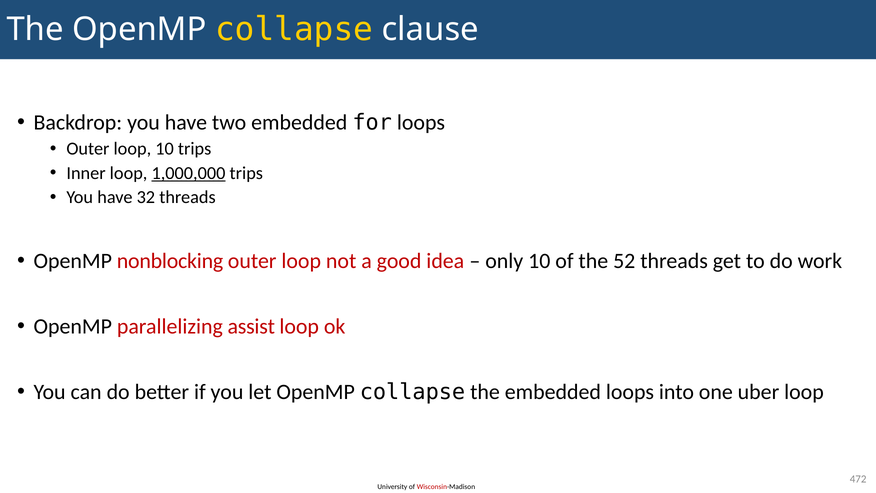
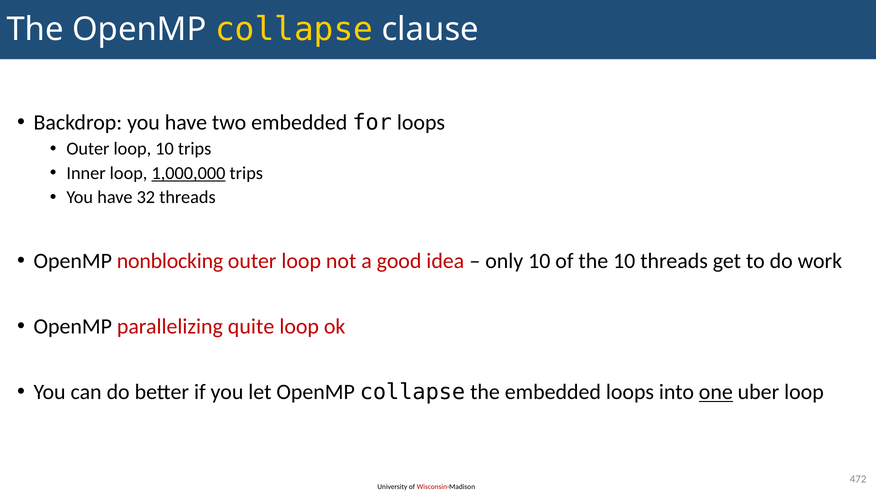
the 52: 52 -> 10
assist: assist -> quite
one underline: none -> present
